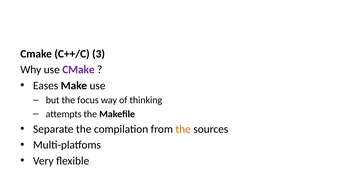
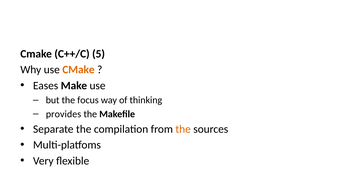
3: 3 -> 5
CMake at (78, 70) colour: purple -> orange
attempts: attempts -> provides
